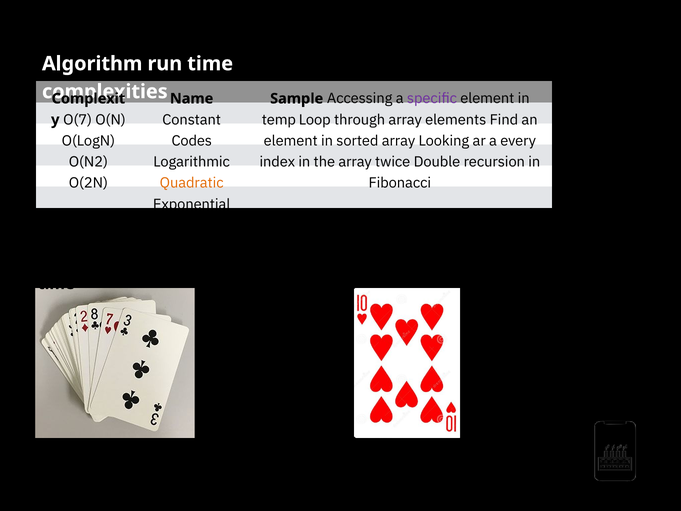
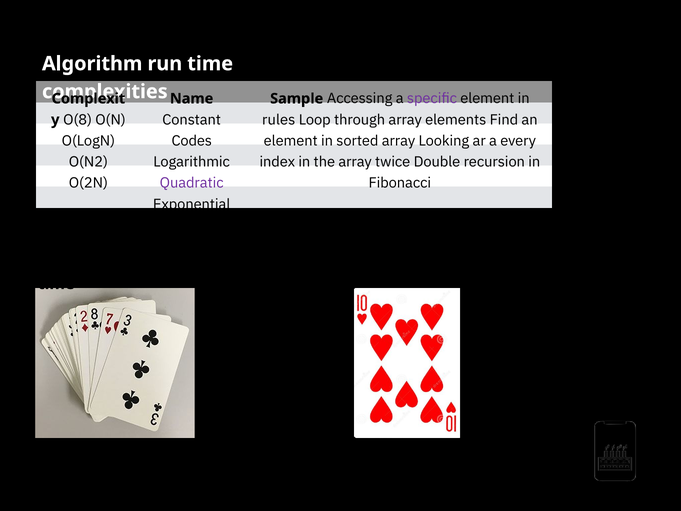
temp: temp -> rules
O(7: O(7 -> O(8
Quadratic colour: orange -> purple
